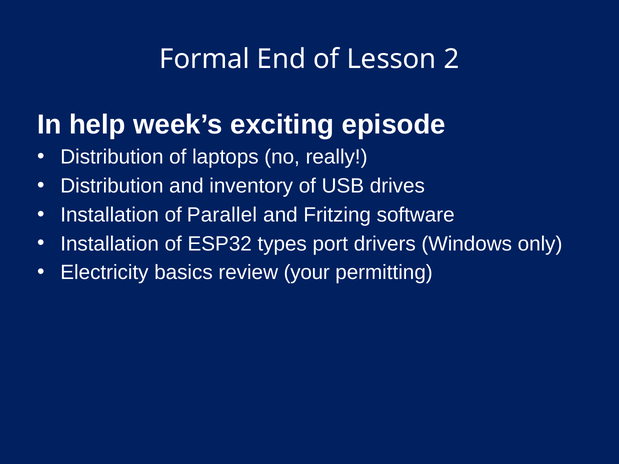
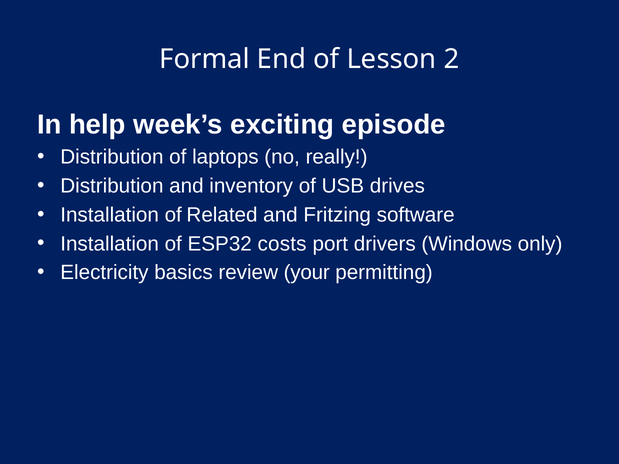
Parallel: Parallel -> Related
types: types -> costs
